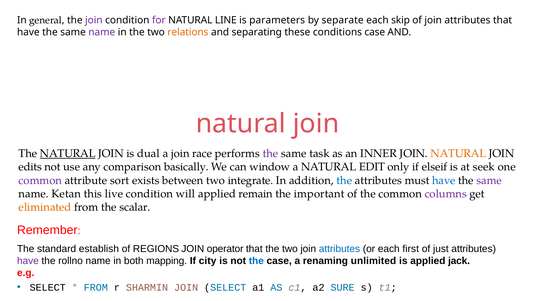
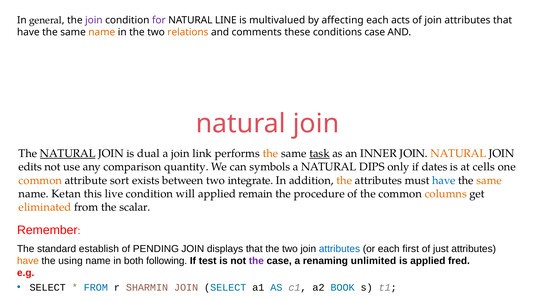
parameters: parameters -> multivalued
separate: separate -> affecting
skip: skip -> acts
name at (102, 32) colour: purple -> orange
separating: separating -> comments
race: race -> link
the at (270, 154) colour: purple -> orange
task underline: none -> present
basically: basically -> quantity
window: window -> symbols
EDIT: EDIT -> DIPS
elseif: elseif -> dates
seek: seek -> cells
common at (40, 180) colour: purple -> orange
the at (344, 180) colour: blue -> orange
same at (489, 180) colour: purple -> orange
important: important -> procedure
columns colour: purple -> orange
REGIONS: REGIONS -> PENDING
operator: operator -> displays
have at (28, 261) colour: purple -> orange
rollno: rollno -> using
mapping: mapping -> following
city: city -> test
the at (256, 261) colour: blue -> purple
jack: jack -> fred
SURE: SURE -> BOOK
